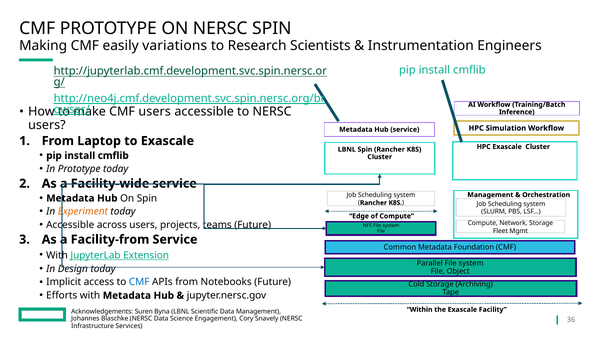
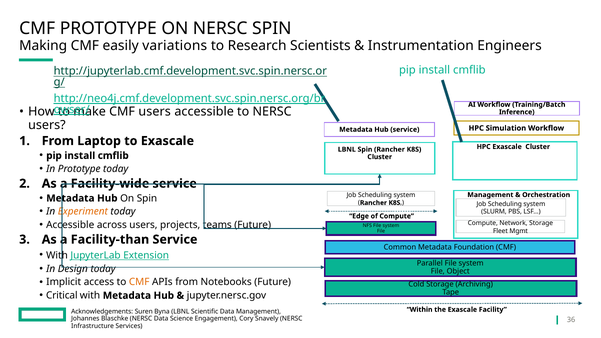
Facility-from: Facility-from -> Facility-than
CMF at (139, 282) colour: blue -> orange
Efforts: Efforts -> Critical
